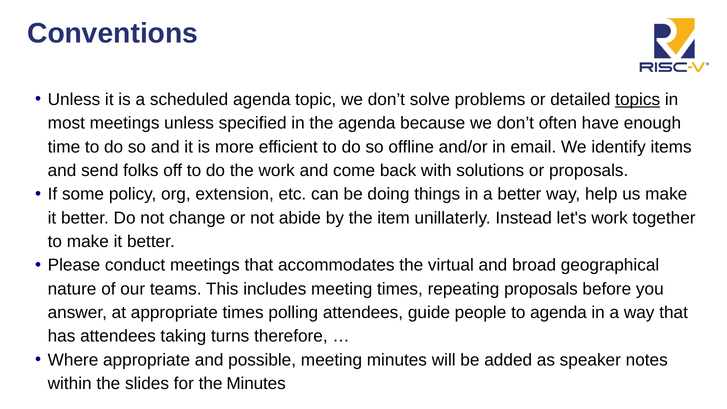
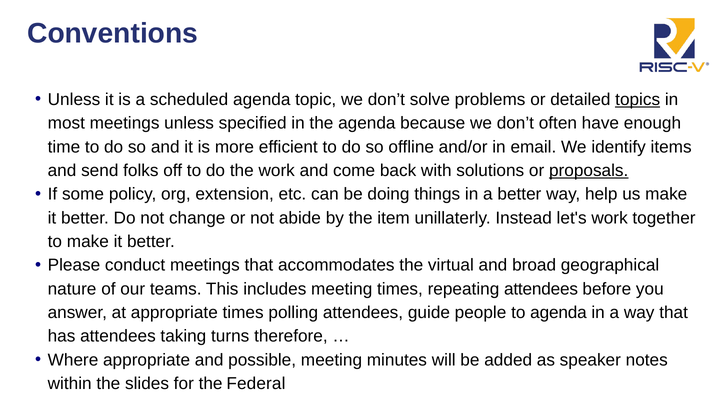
proposals at (589, 171) underline: none -> present
repeating proposals: proposals -> attendees
the Minutes: Minutes -> Federal
